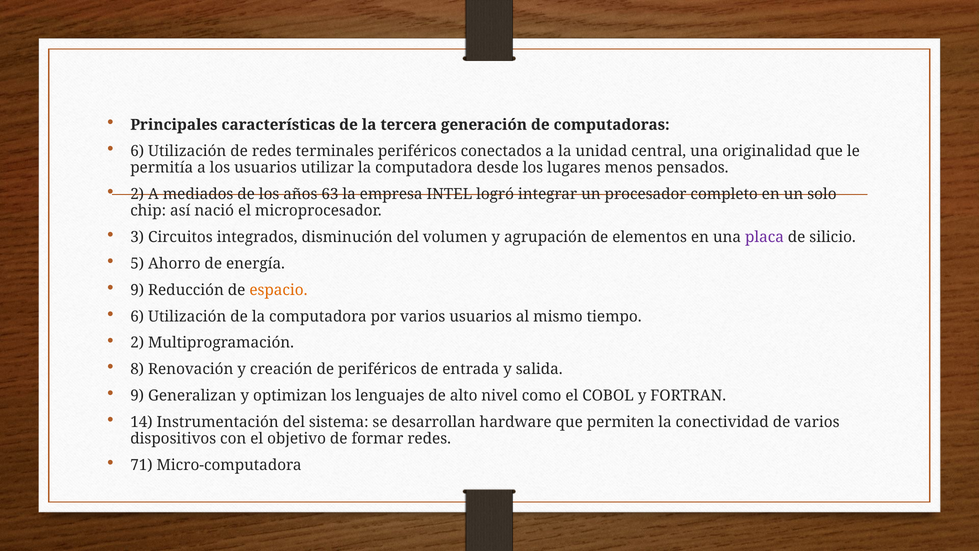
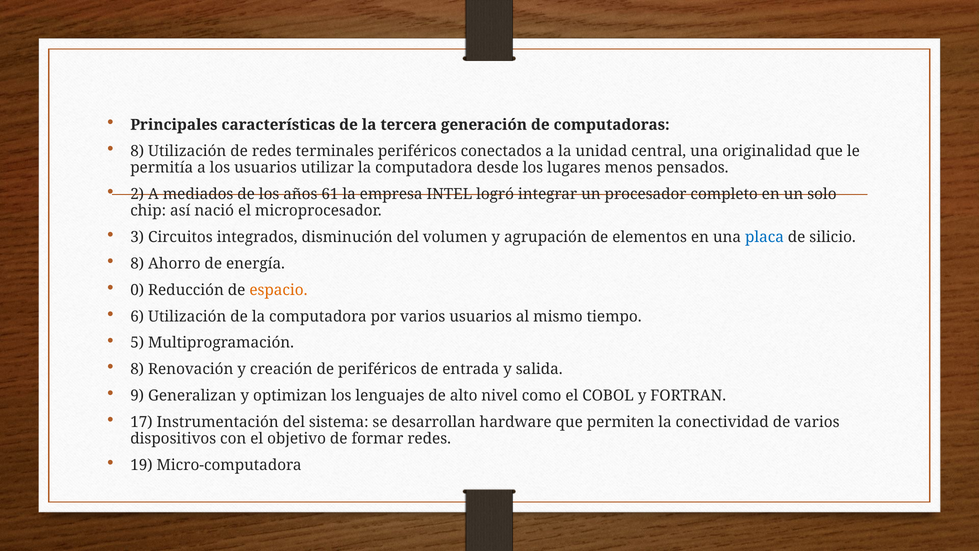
6 at (137, 151): 6 -> 8
63: 63 -> 61
placa colour: purple -> blue
5 at (137, 263): 5 -> 8
9 at (137, 290): 9 -> 0
2 at (137, 343): 2 -> 5
14: 14 -> 17
71: 71 -> 19
